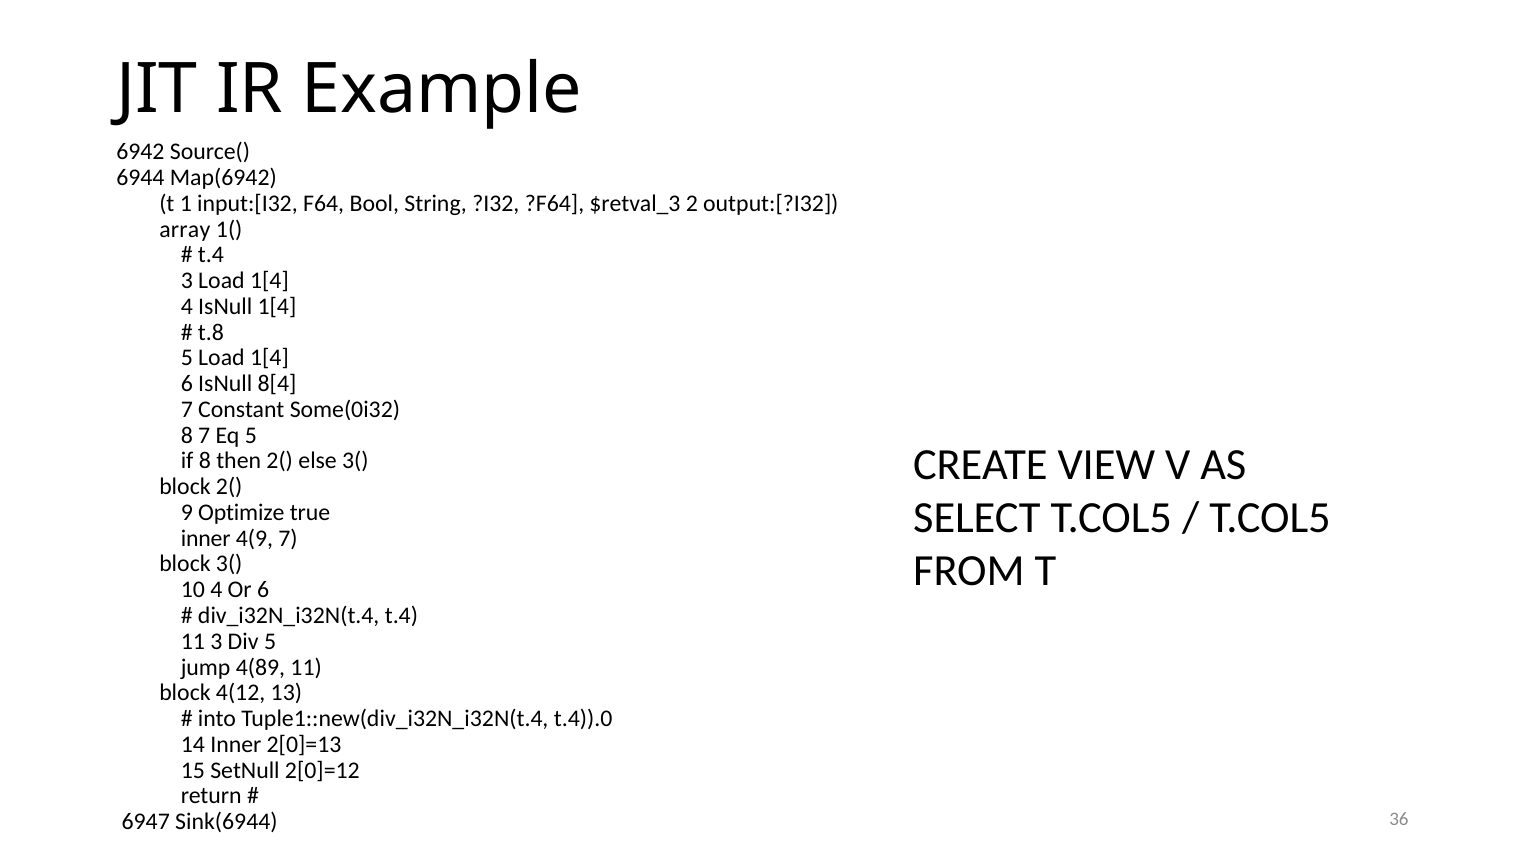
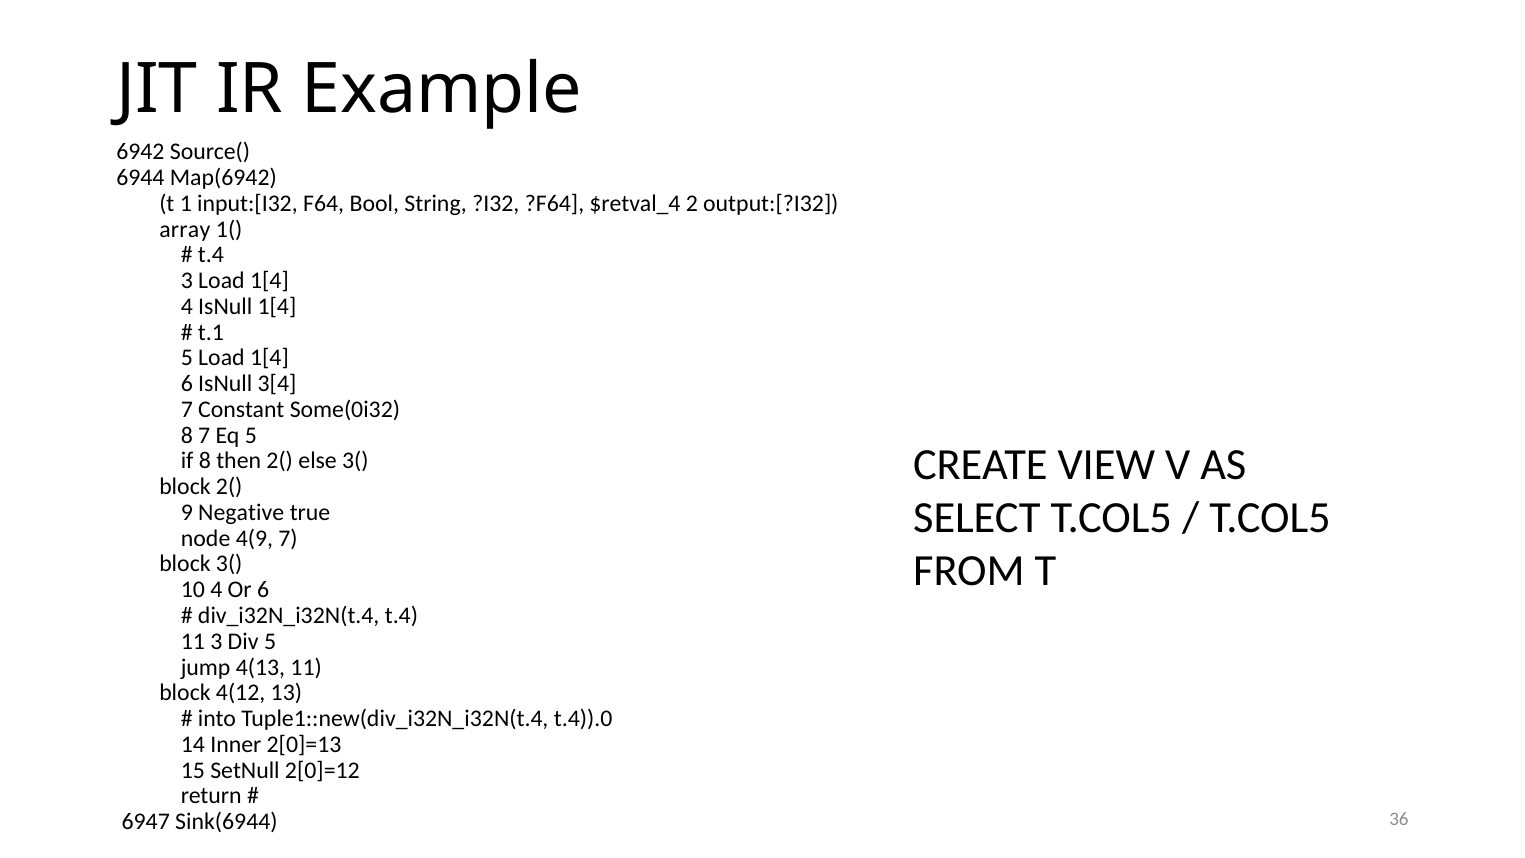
$retval_3: $retval_3 -> $retval_4
t.8: t.8 -> t.1
8[4: 8[4 -> 3[4
Optimize: Optimize -> Negative
inner at (206, 538): inner -> node
4(89: 4(89 -> 4(13
